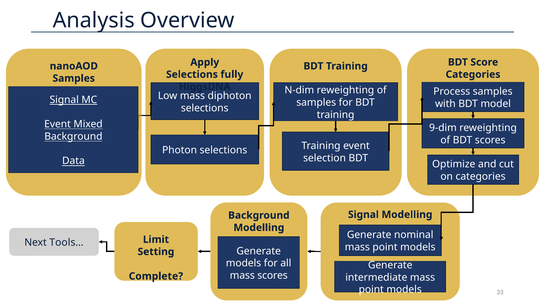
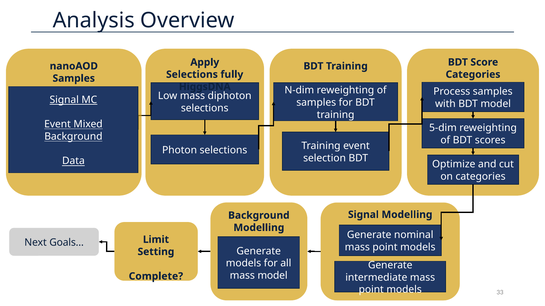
9-dim: 9-dim -> 5-dim
Tools…: Tools… -> Goals…
mass scores: scores -> model
